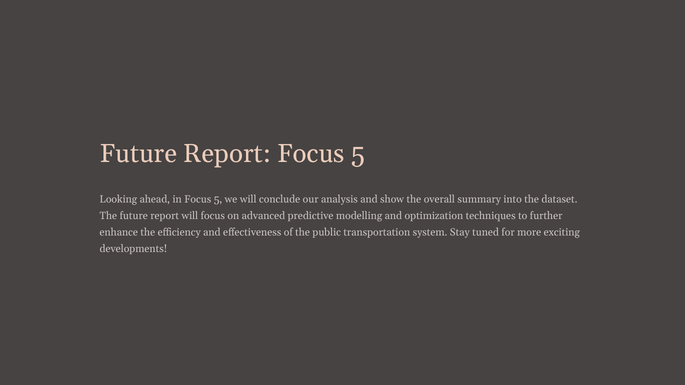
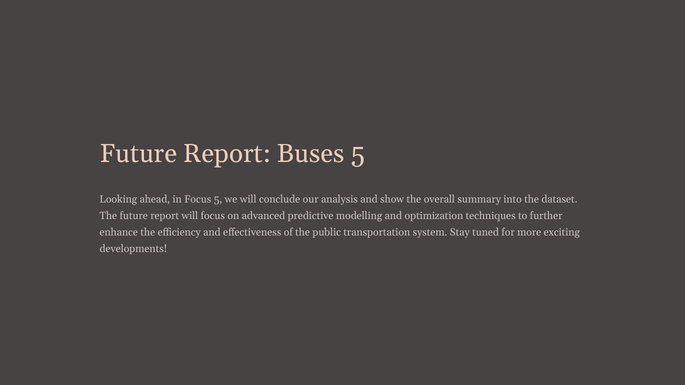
Report Focus: Focus -> Buses
